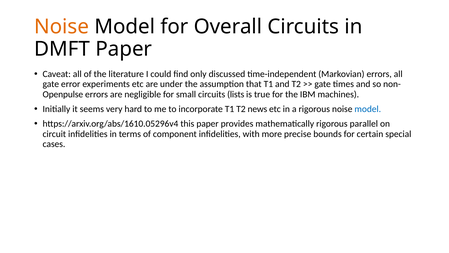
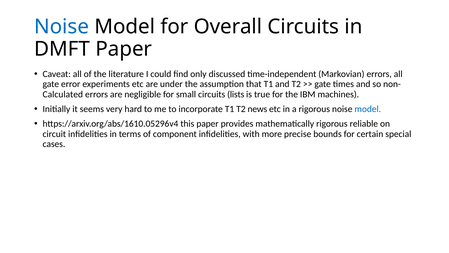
Noise at (62, 27) colour: orange -> blue
Openpulse: Openpulse -> Calculated
parallel: parallel -> reliable
